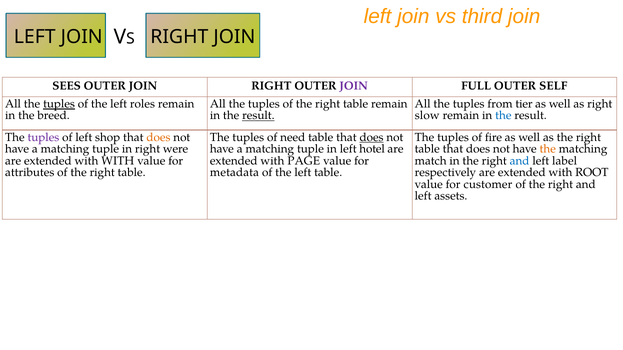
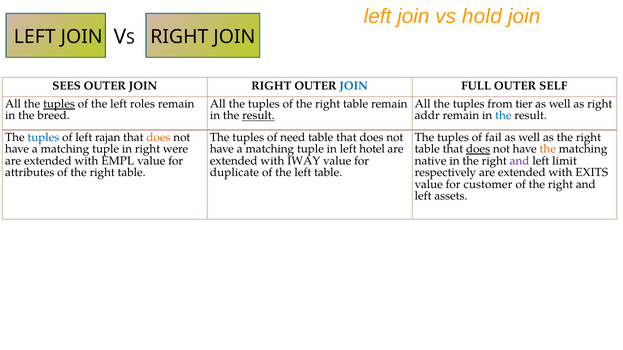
third: third -> hold
JOIN at (354, 86) colour: purple -> blue
slow: slow -> addr
tuples at (43, 137) colour: purple -> blue
shop: shop -> rajan
does at (372, 137) underline: present -> none
fire: fire -> fail
does at (478, 149) underline: none -> present
with WITH: WITH -> EMPL
PAGE: PAGE -> IWAY
match: match -> native
and at (520, 161) colour: blue -> purple
label: label -> limit
metadata: metadata -> duplicate
ROOT: ROOT -> EXITS
